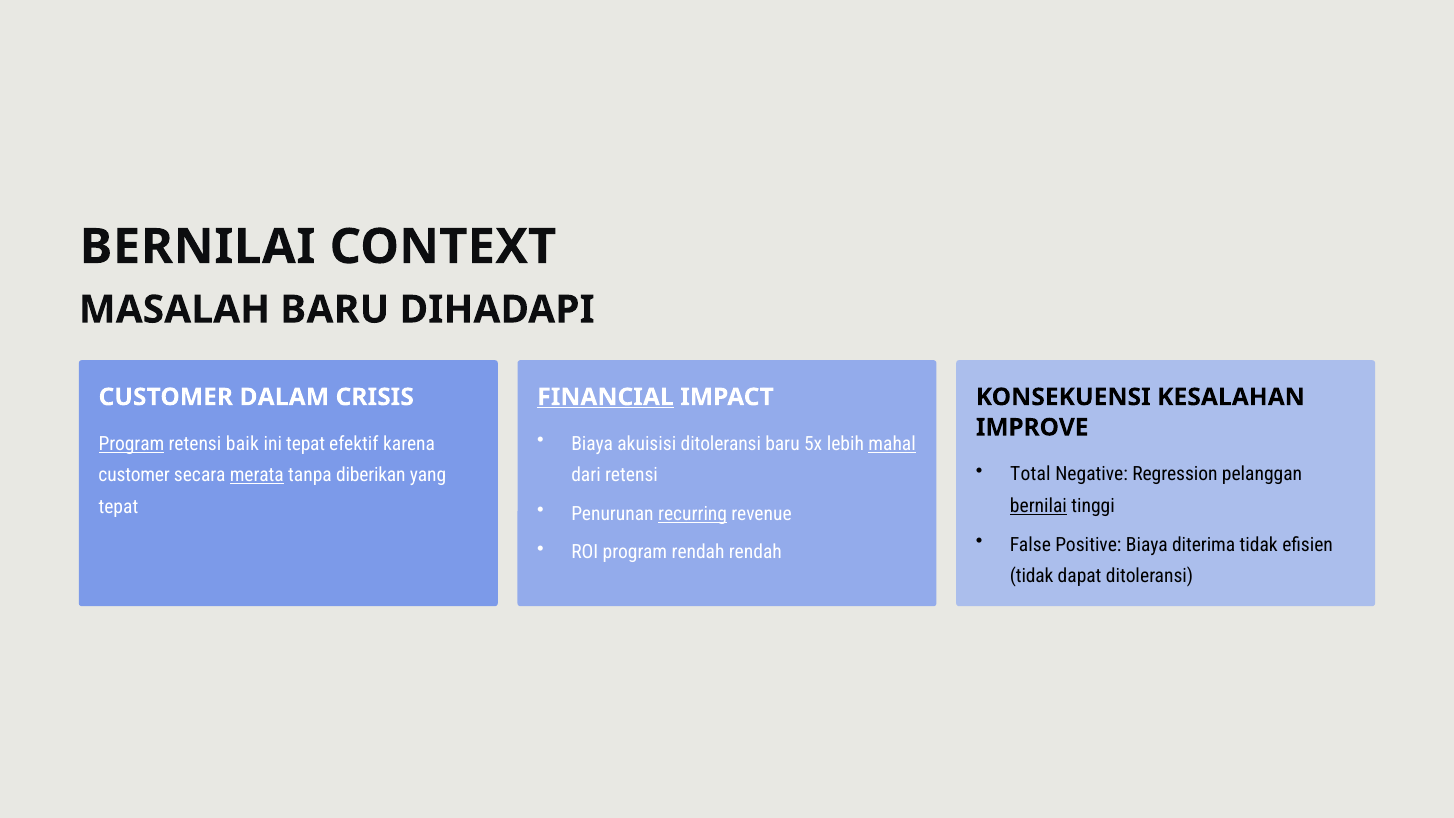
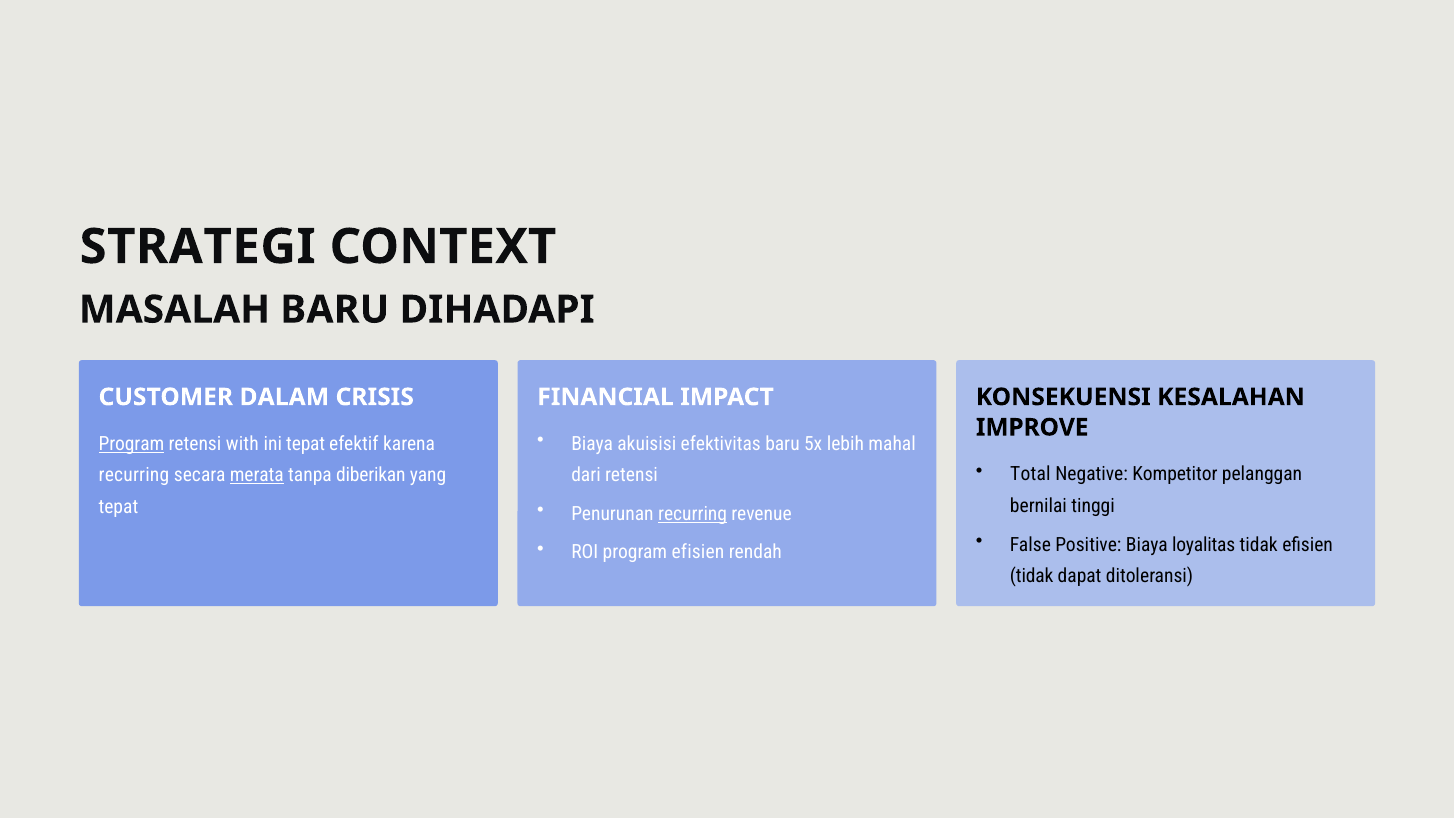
BERNILAI at (198, 247): BERNILAI -> STRATEGI
FINANCIAL underline: present -> none
akuisisi ditoleransi: ditoleransi -> efektivitas
mahal underline: present -> none
baik: baik -> with
Regression: Regression -> Kompetitor
customer at (134, 475): customer -> recurring
bernilai at (1038, 506) underline: present -> none
diterima: diterima -> loyalitas
program rendah: rendah -> efisien
